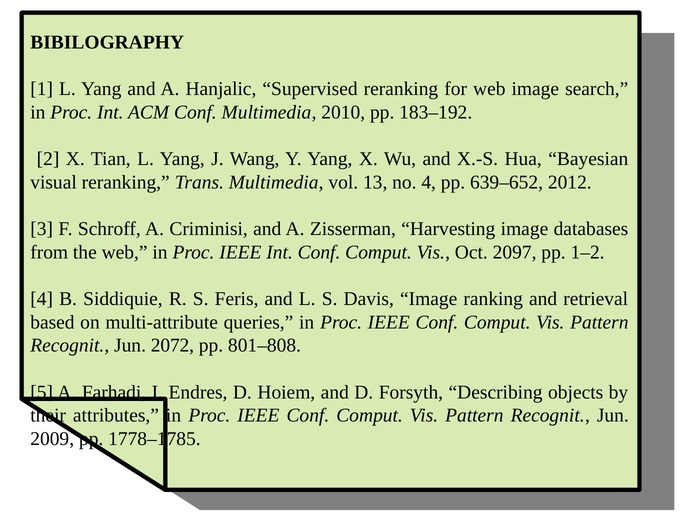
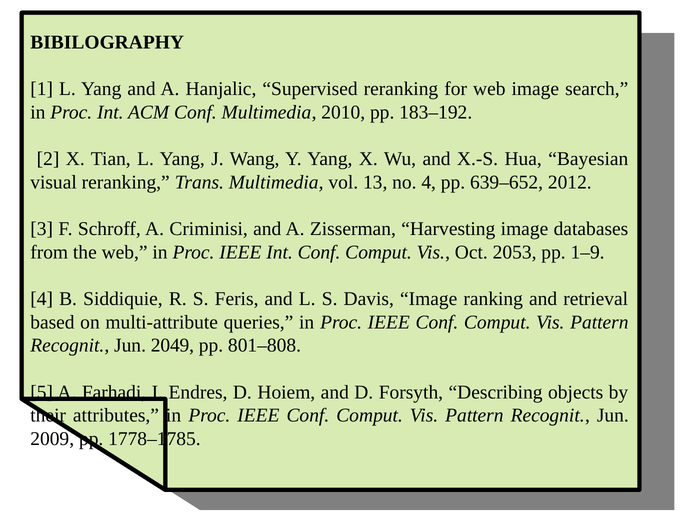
2097: 2097 -> 2053
1–2: 1–2 -> 1–9
2072: 2072 -> 2049
